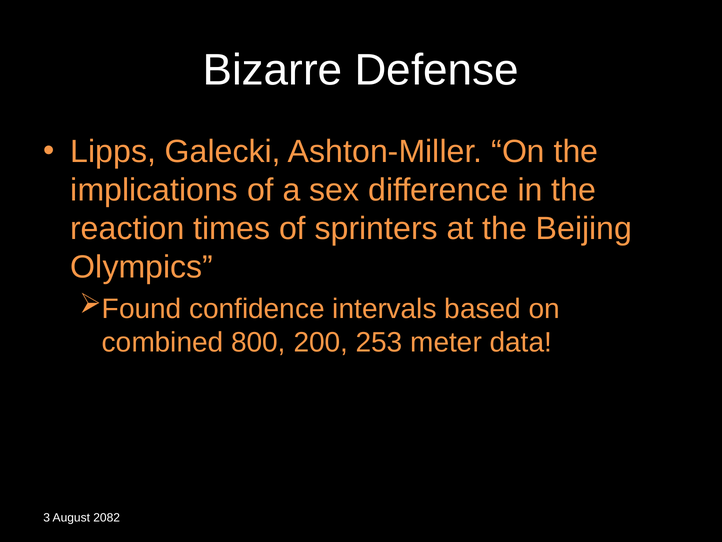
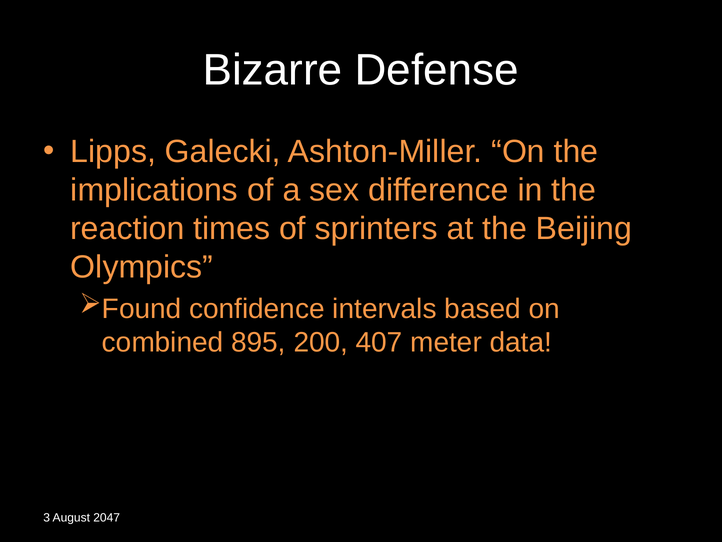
800: 800 -> 895
253: 253 -> 407
2082: 2082 -> 2047
